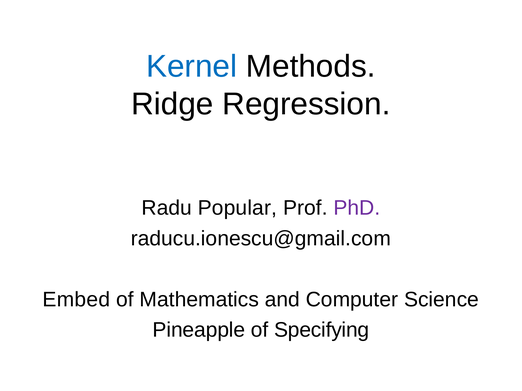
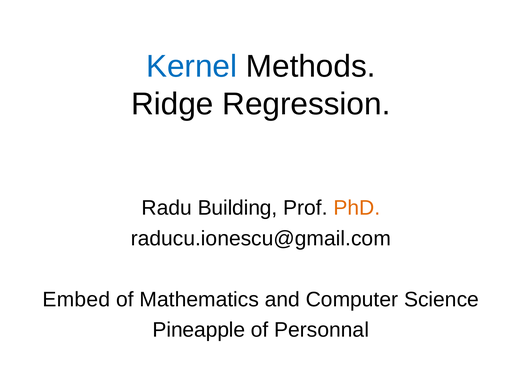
Popular: Popular -> Building
PhD colour: purple -> orange
Specifying: Specifying -> Personnal
